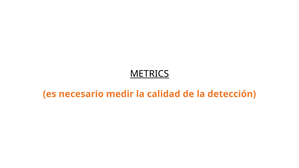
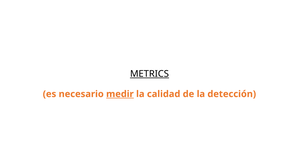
medir underline: none -> present
